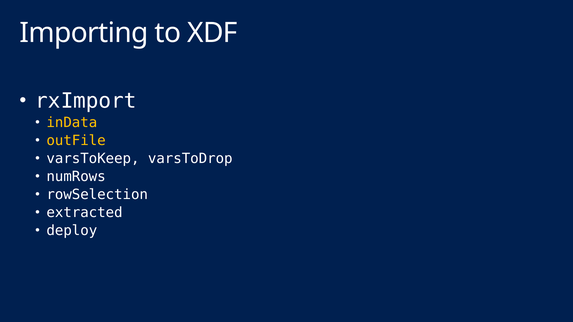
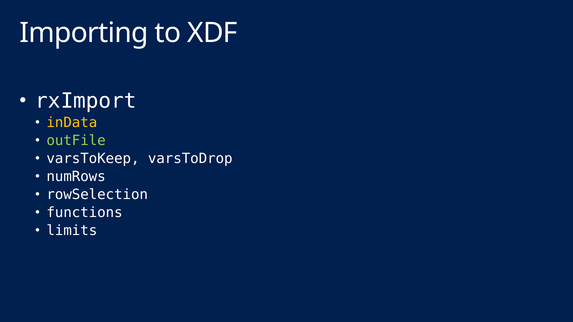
outFile colour: yellow -> light green
extracted: extracted -> functions
deploy: deploy -> limits
